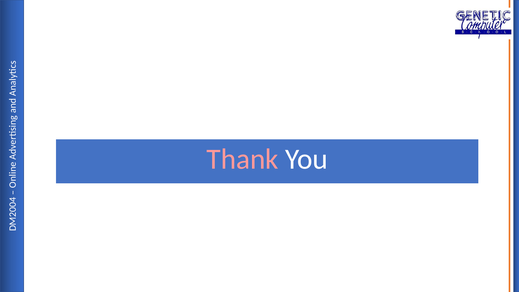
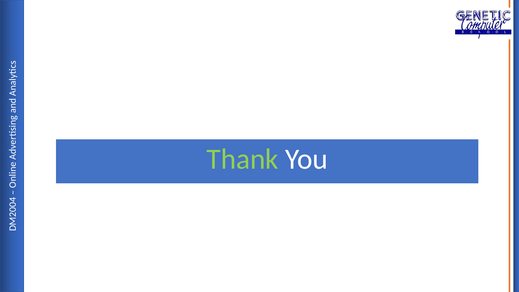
Thank colour: pink -> light green
